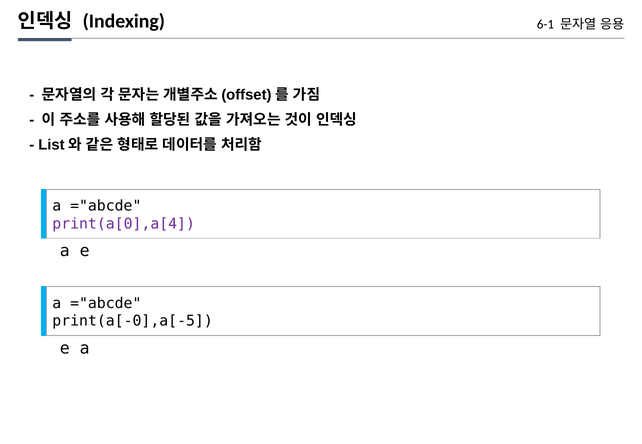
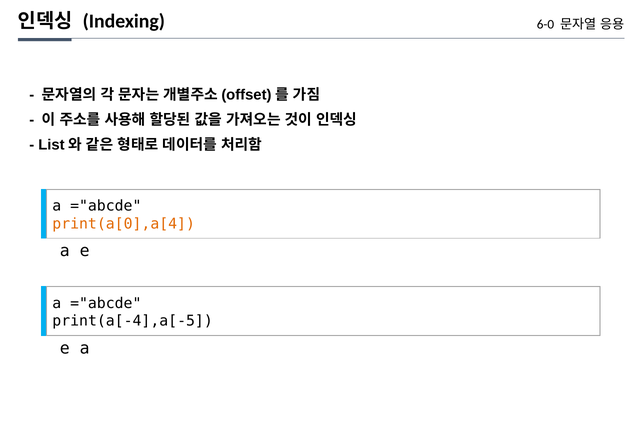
6-1: 6-1 -> 6-0
print(a[0],a[4 colour: purple -> orange
print(a[-0],a[-5: print(a[-0],a[-5 -> print(a[-4],a[-5
